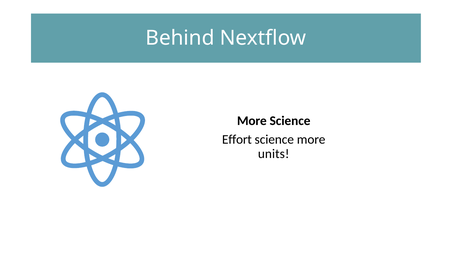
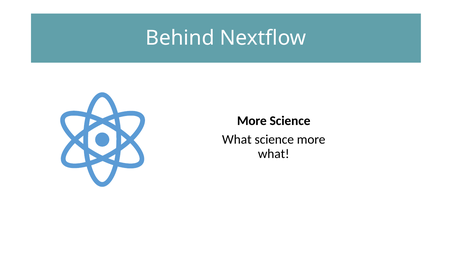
Effort at (237, 140): Effort -> What
units at (274, 154): units -> what
